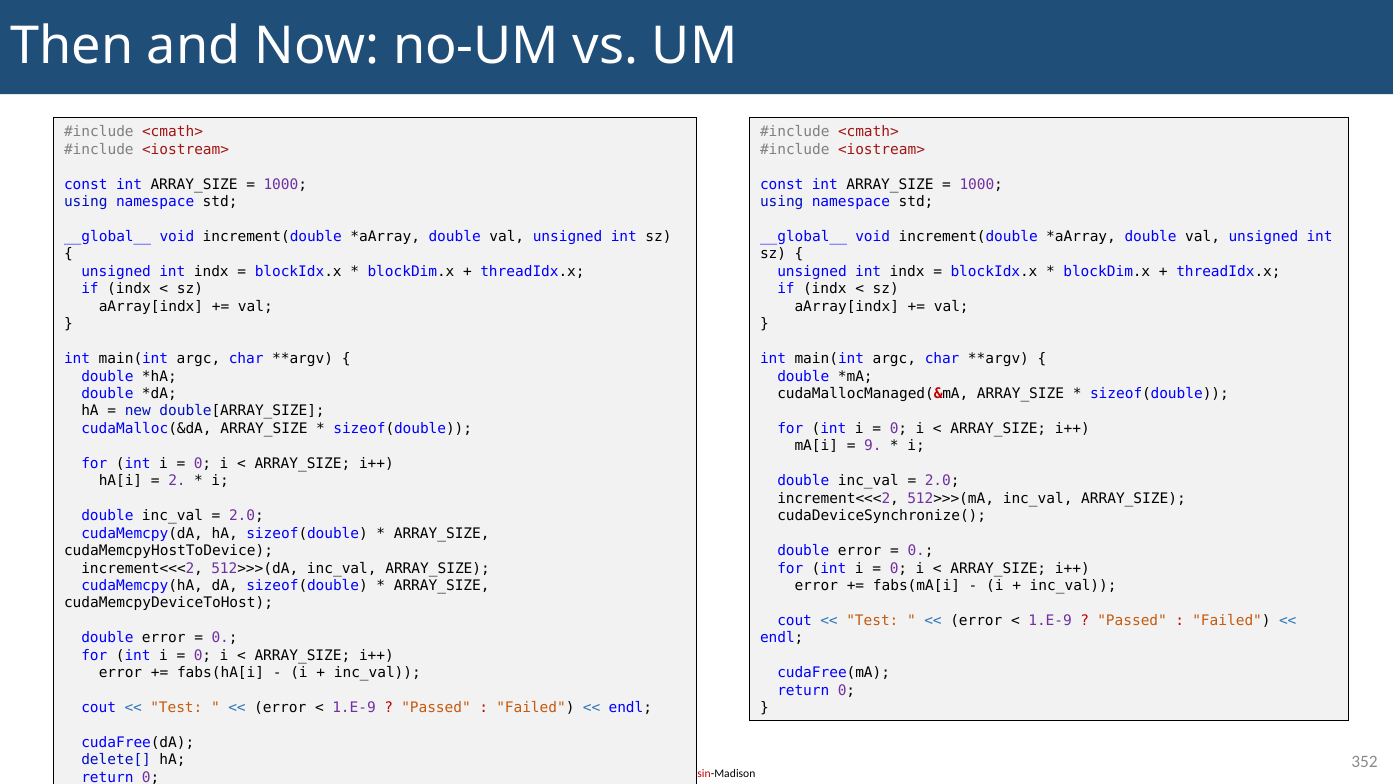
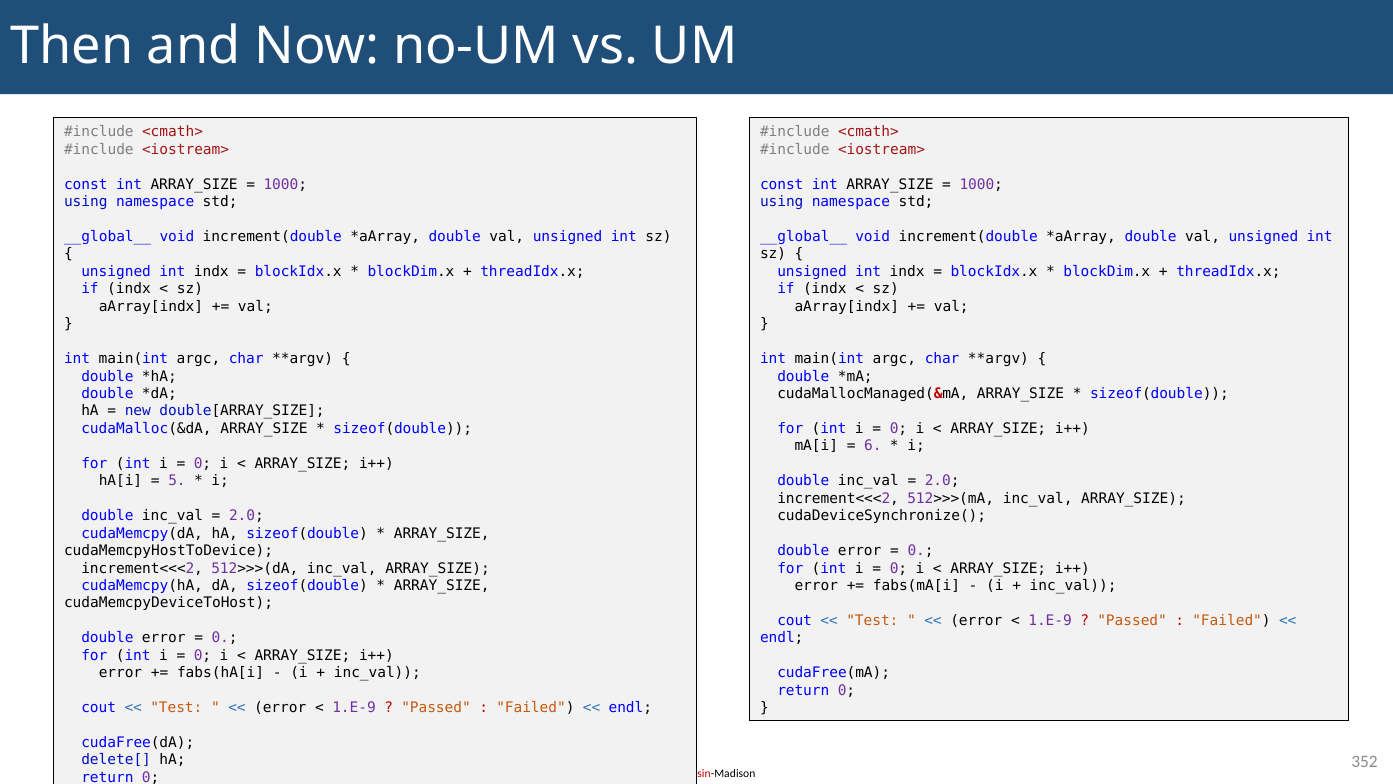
9: 9 -> 6
2: 2 -> 5
